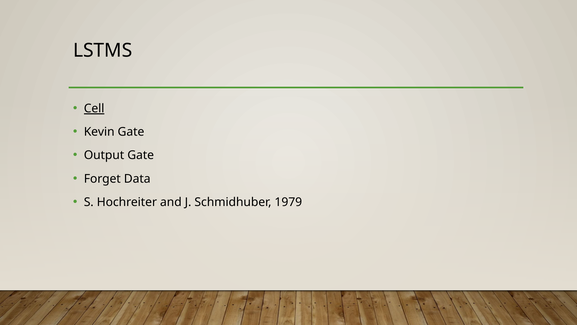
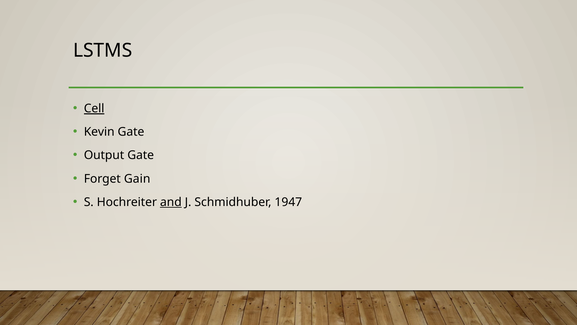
Data: Data -> Gain
and underline: none -> present
1979: 1979 -> 1947
